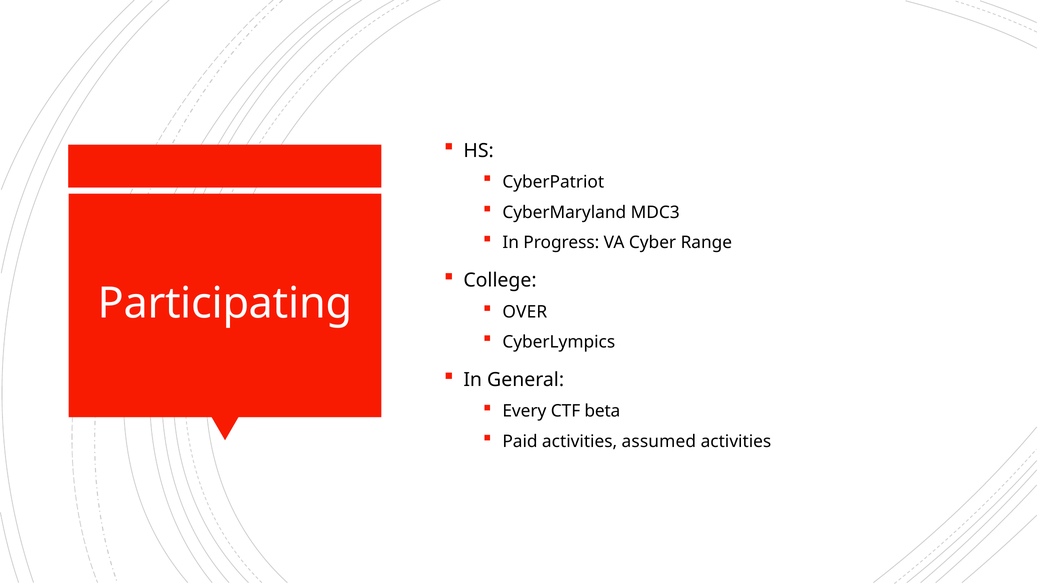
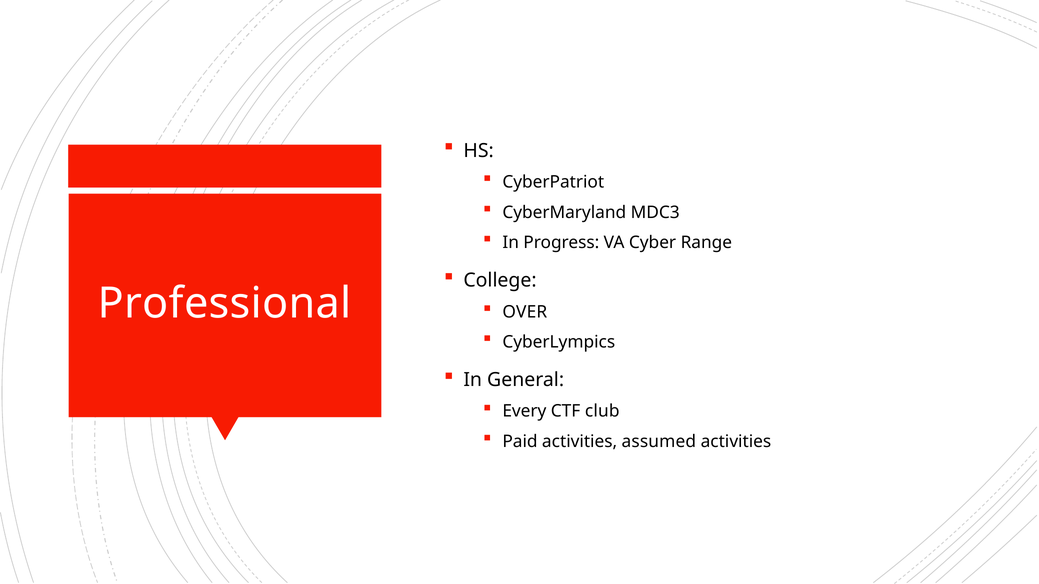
Participating: Participating -> Professional
beta: beta -> club
